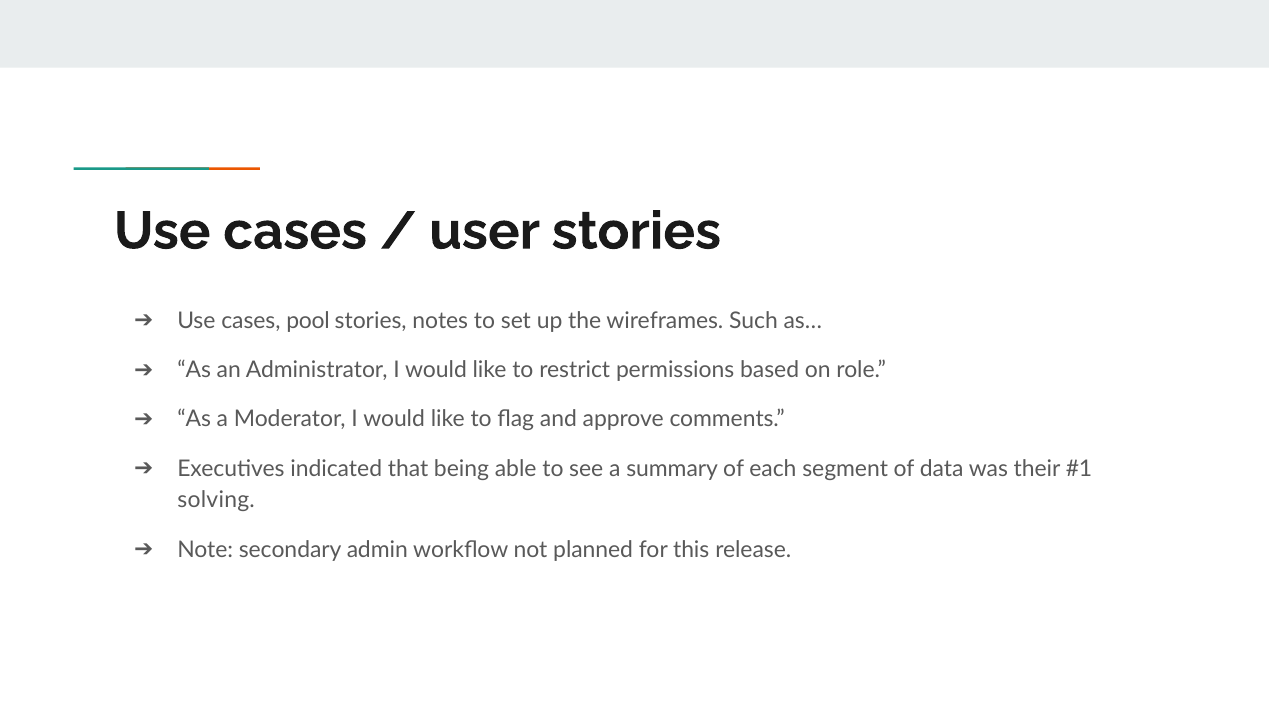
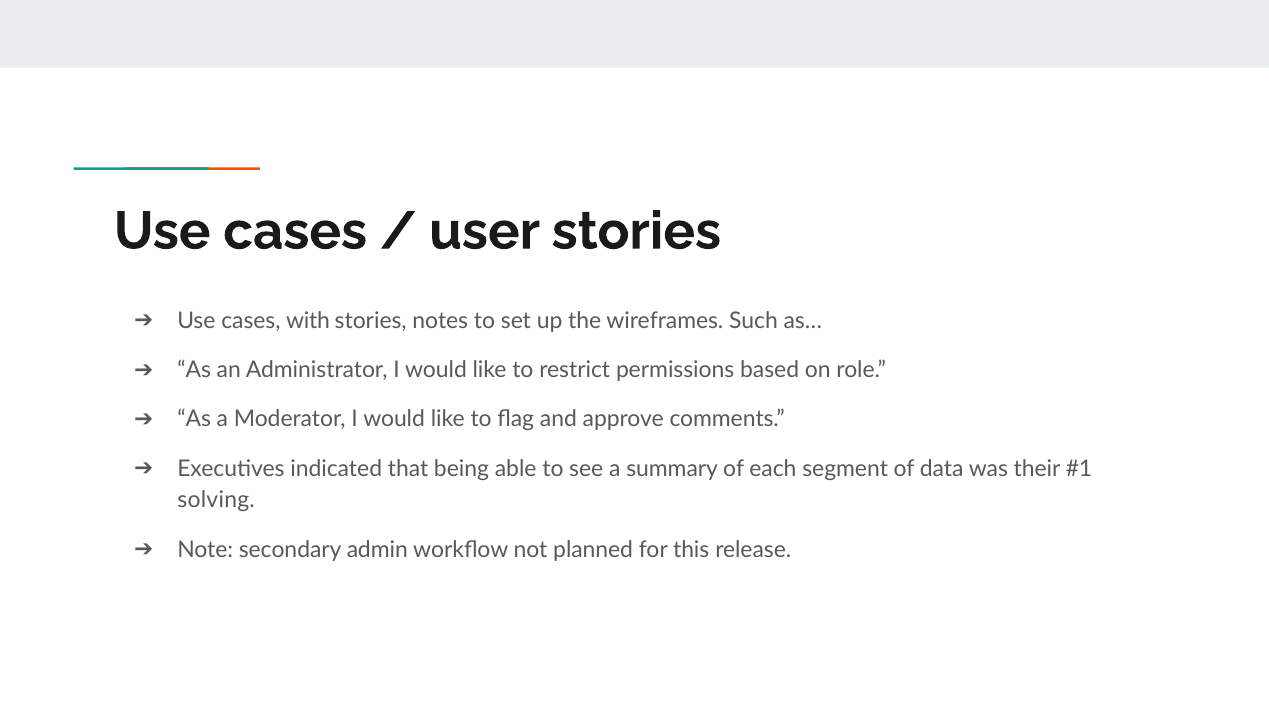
pool: pool -> with
